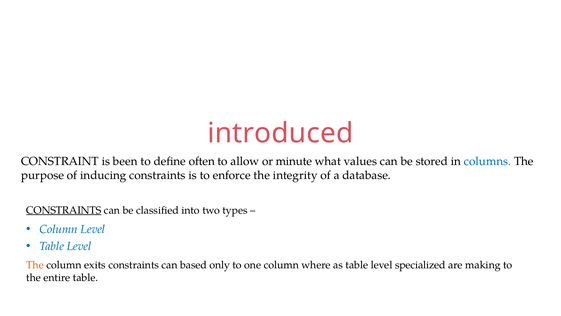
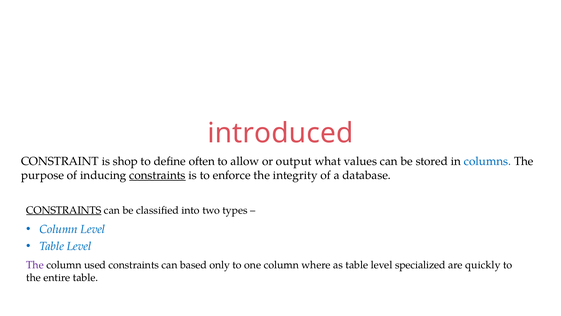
been: been -> shop
minute: minute -> output
constraints at (157, 175) underline: none -> present
The at (35, 265) colour: orange -> purple
exits: exits -> used
making: making -> quickly
